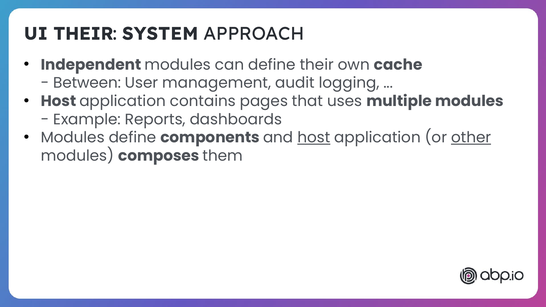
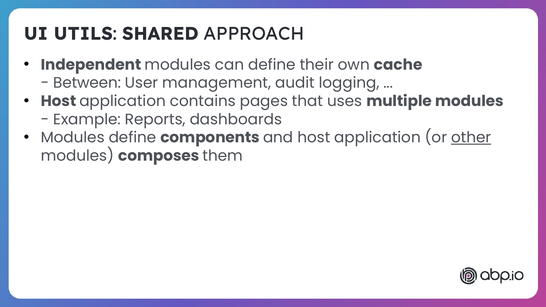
UI THEIR: THEIR -> UTILS
SYSTEM: SYSTEM -> SHARED
host at (314, 138) underline: present -> none
